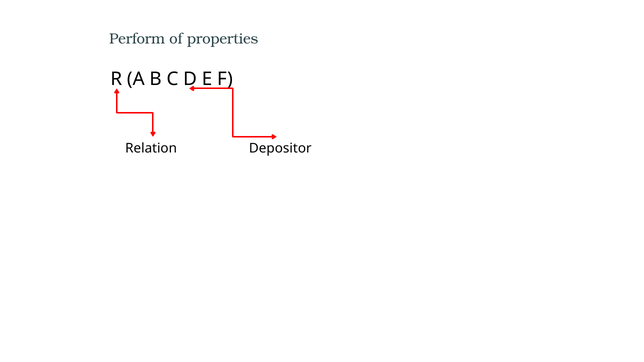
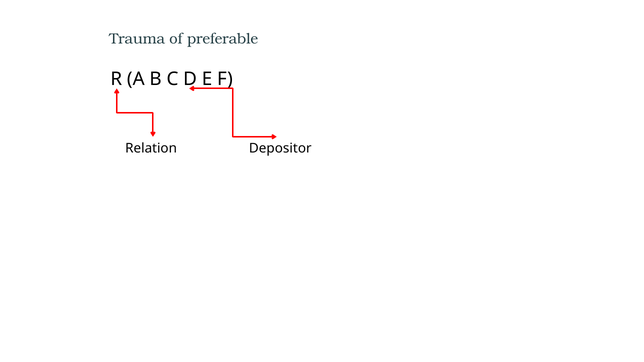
Perform: Perform -> Trauma
properties: properties -> preferable
